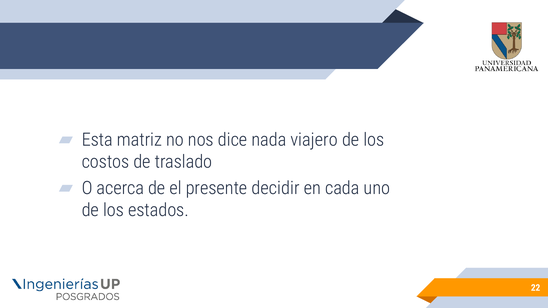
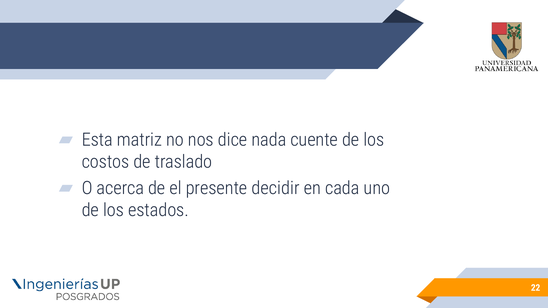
viajero: viajero -> cuente
